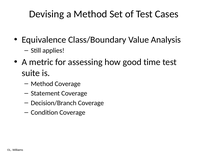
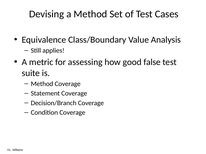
time: time -> false
